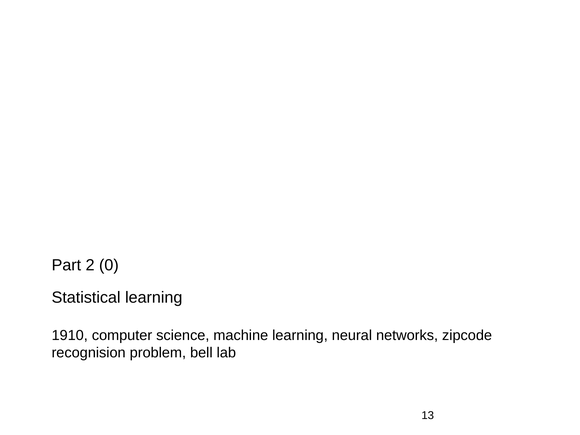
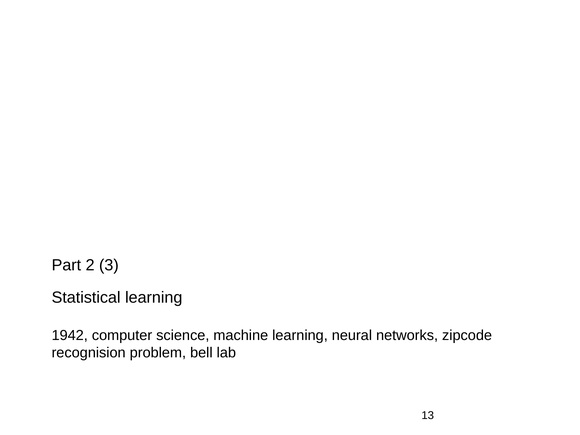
0: 0 -> 3
1910: 1910 -> 1942
